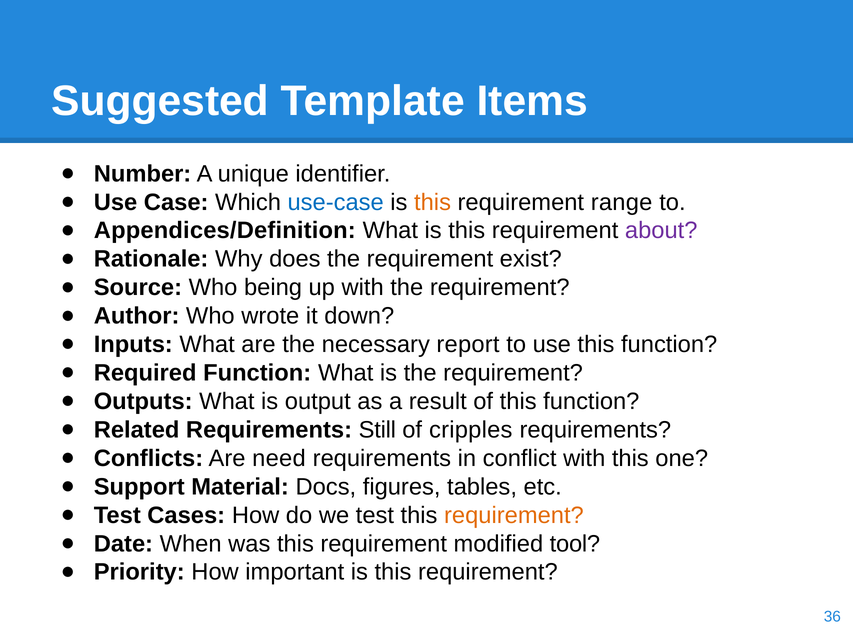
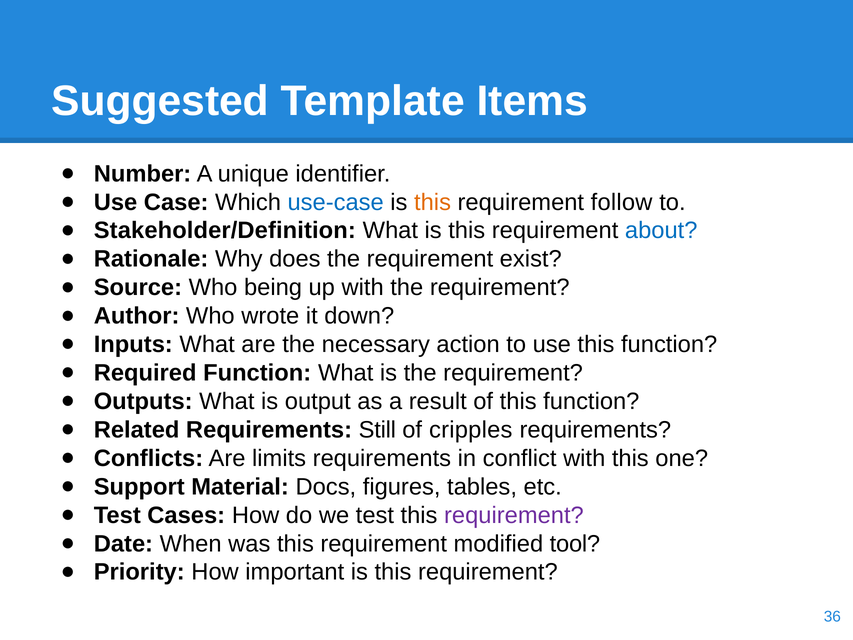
range: range -> follow
Appendices/Definition: Appendices/Definition -> Stakeholder/Definition
about colour: purple -> blue
report: report -> action
need: need -> limits
requirement at (514, 515) colour: orange -> purple
